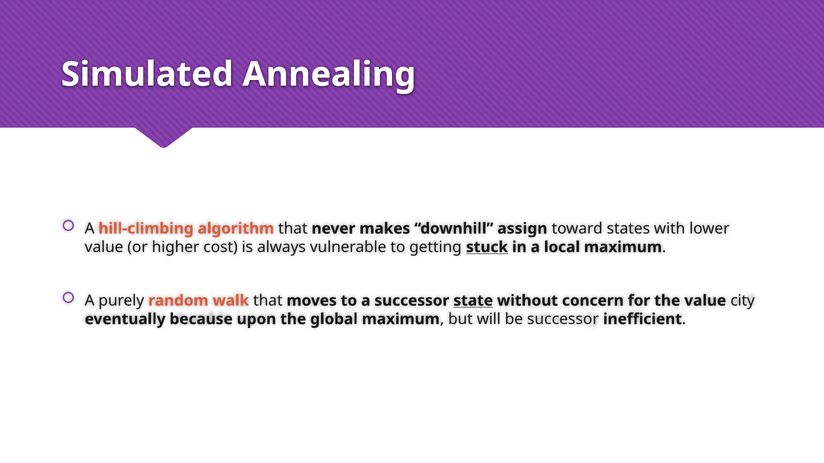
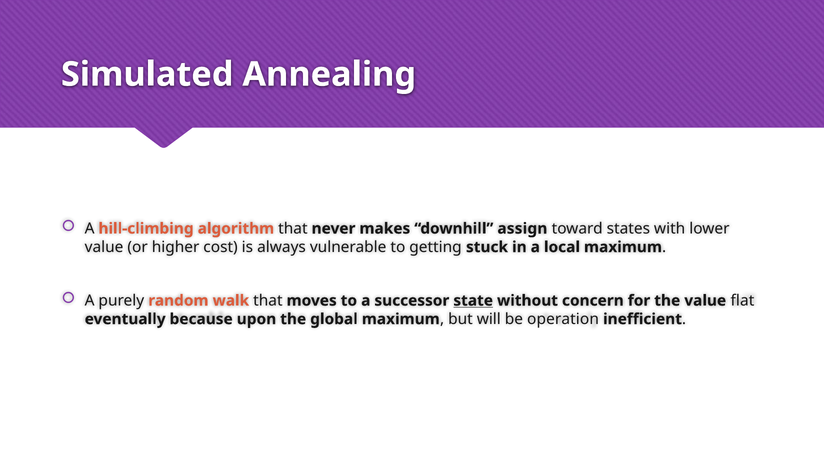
stuck underline: present -> none
city: city -> flat
be successor: successor -> operation
